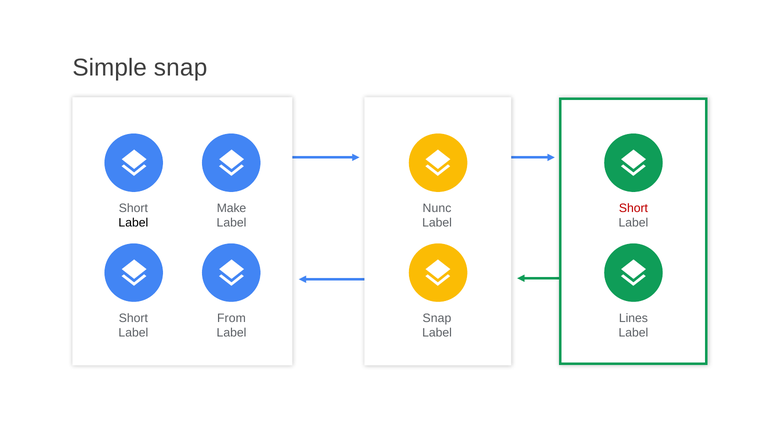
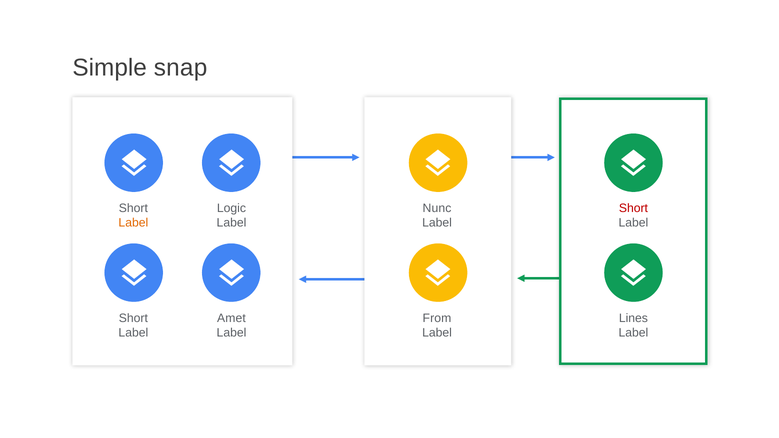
Make: Make -> Logic
Label at (133, 223) colour: black -> orange
From: From -> Amet
Snap at (437, 318): Snap -> From
